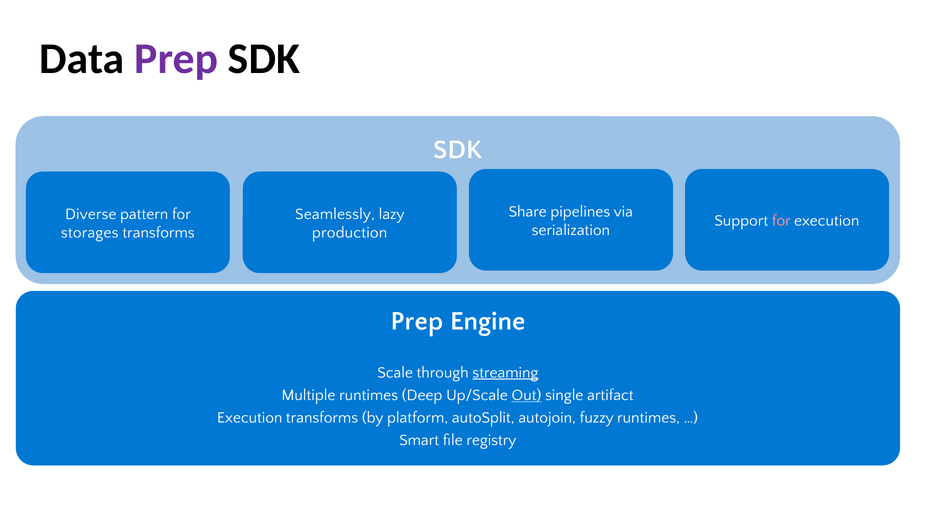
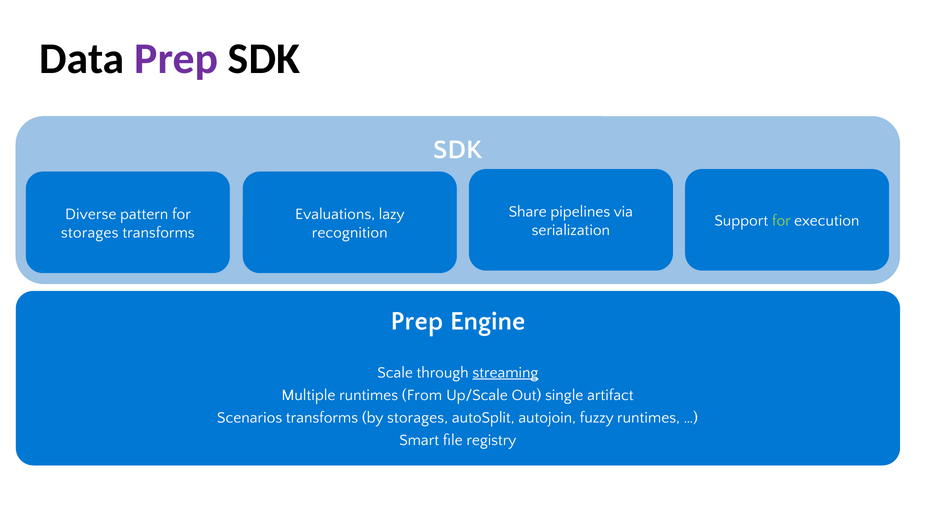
Seamlessly: Seamlessly -> Evaluations
for at (781, 221) colour: pink -> light green
production: production -> recognition
Deep: Deep -> From
Out underline: present -> none
Execution at (250, 418): Execution -> Scenarios
by platform: platform -> storages
